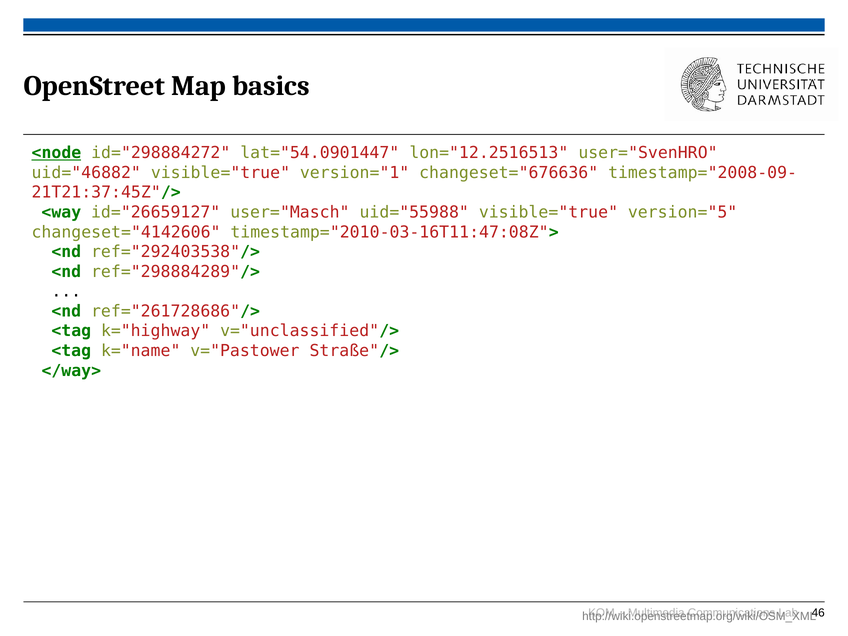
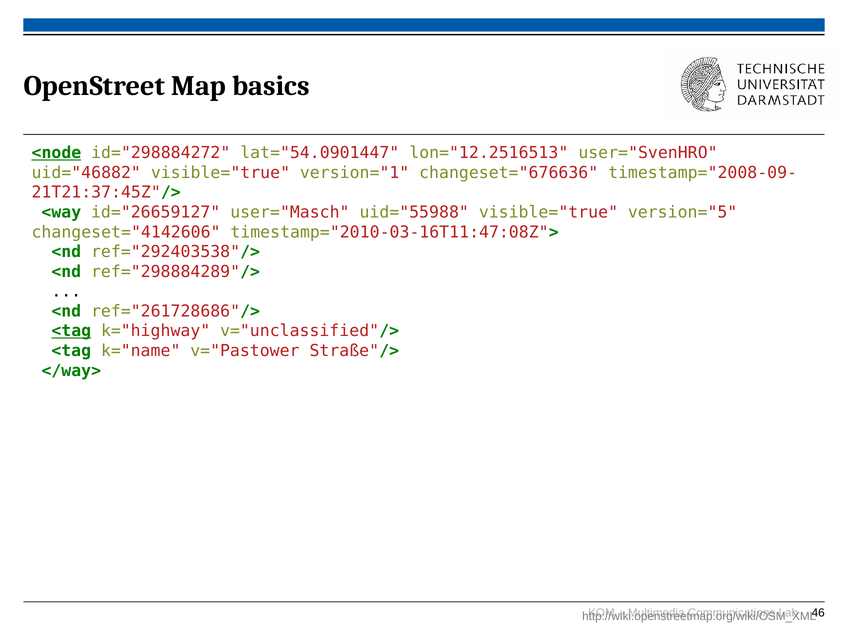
<tag at (71, 331) underline: none -> present
